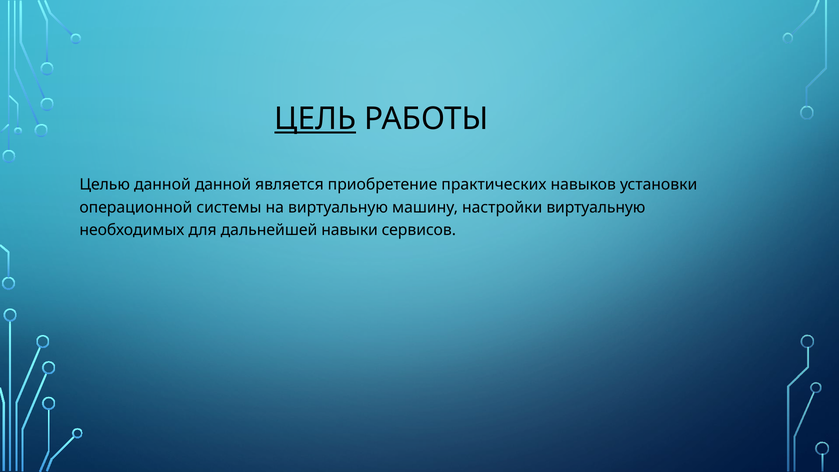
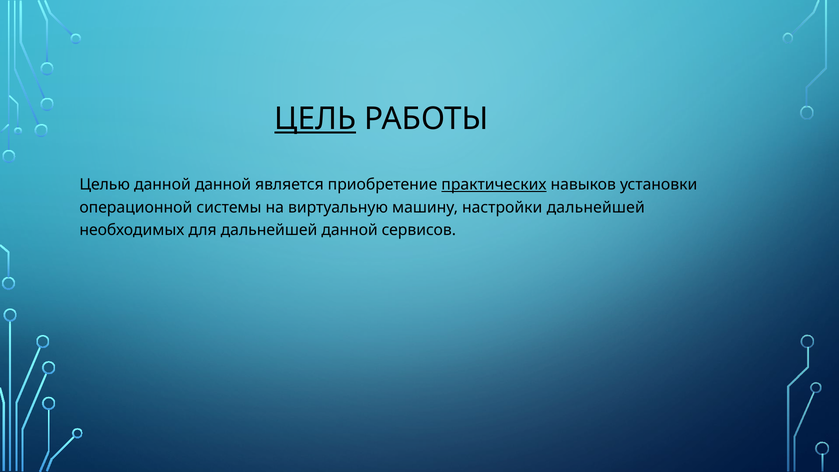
практических underline: none -> present
настройки виртуальную: виртуальную -> дальнейшей
дальнейшей навыки: навыки -> данной
